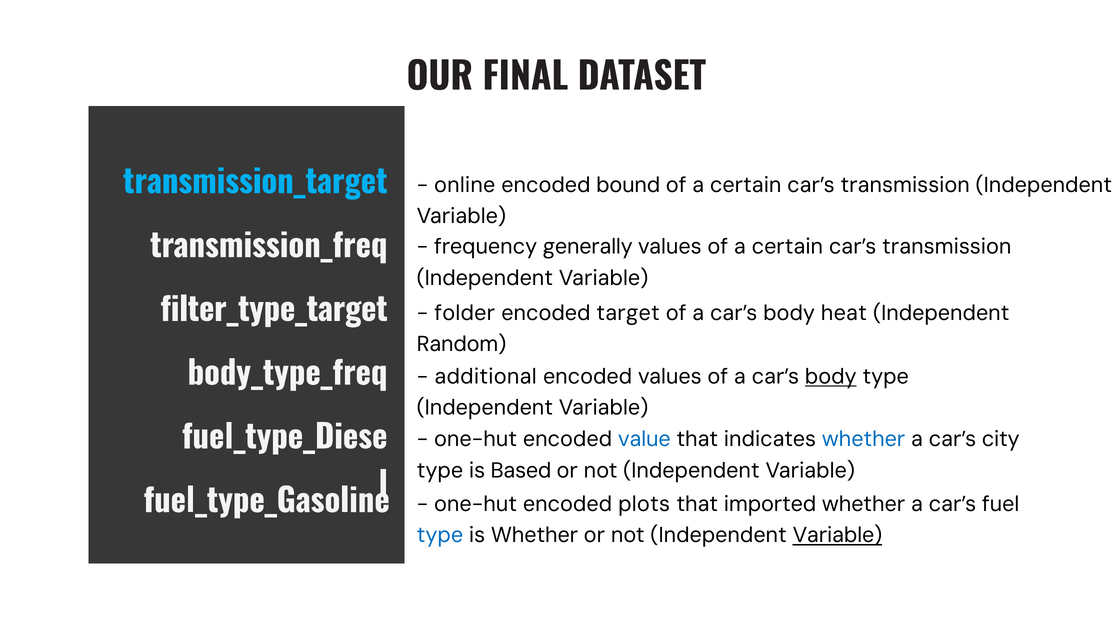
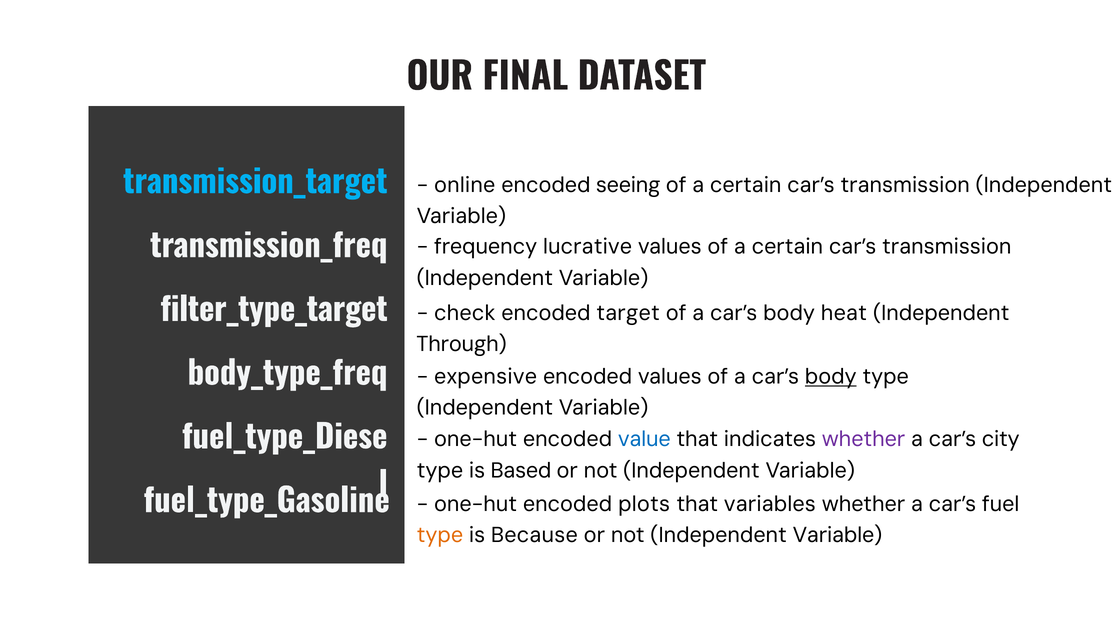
bound: bound -> seeing
generally: generally -> lucrative
folder: folder -> check
Random: Random -> Through
additional: additional -> expensive
whether at (864, 439) colour: blue -> purple
imported: imported -> variables
type at (440, 535) colour: blue -> orange
is Whether: Whether -> Because
Variable at (837, 535) underline: present -> none
